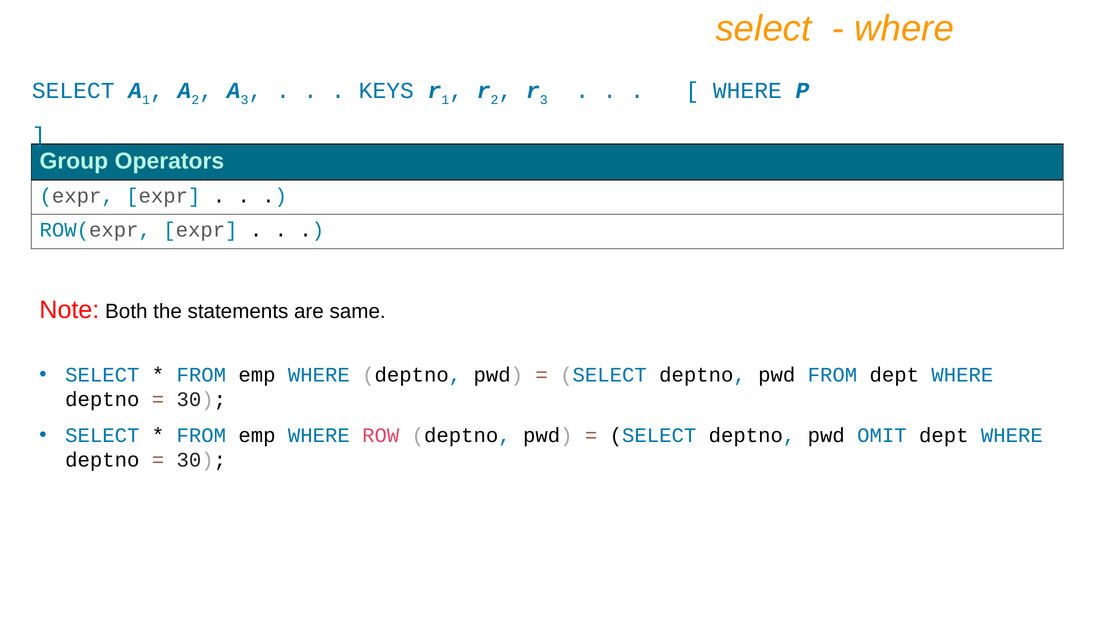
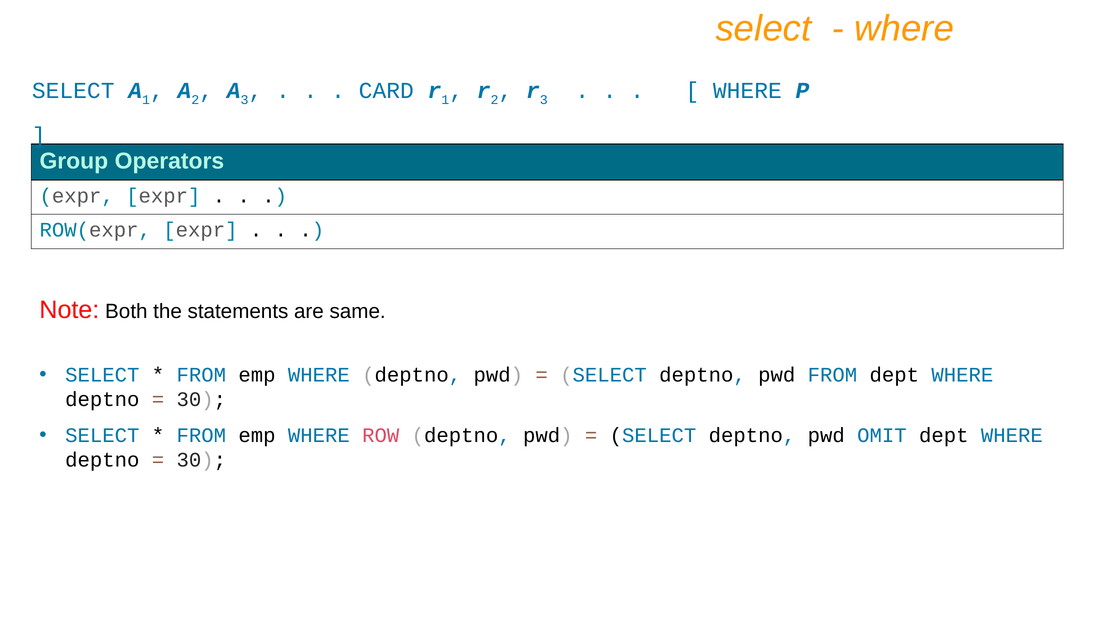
KEYS: KEYS -> CARD
